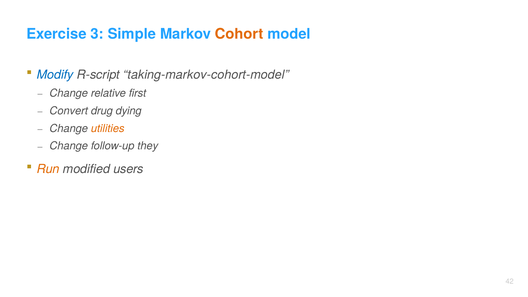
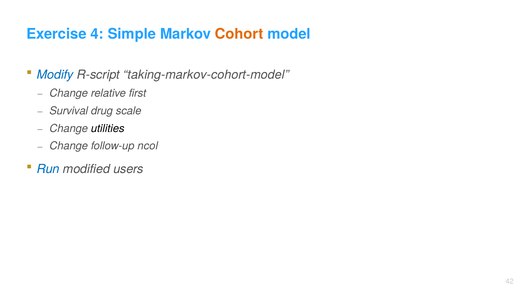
3: 3 -> 4
Convert: Convert -> Survival
dying: dying -> scale
utilities colour: orange -> black
they: they -> ncol
Run colour: orange -> blue
